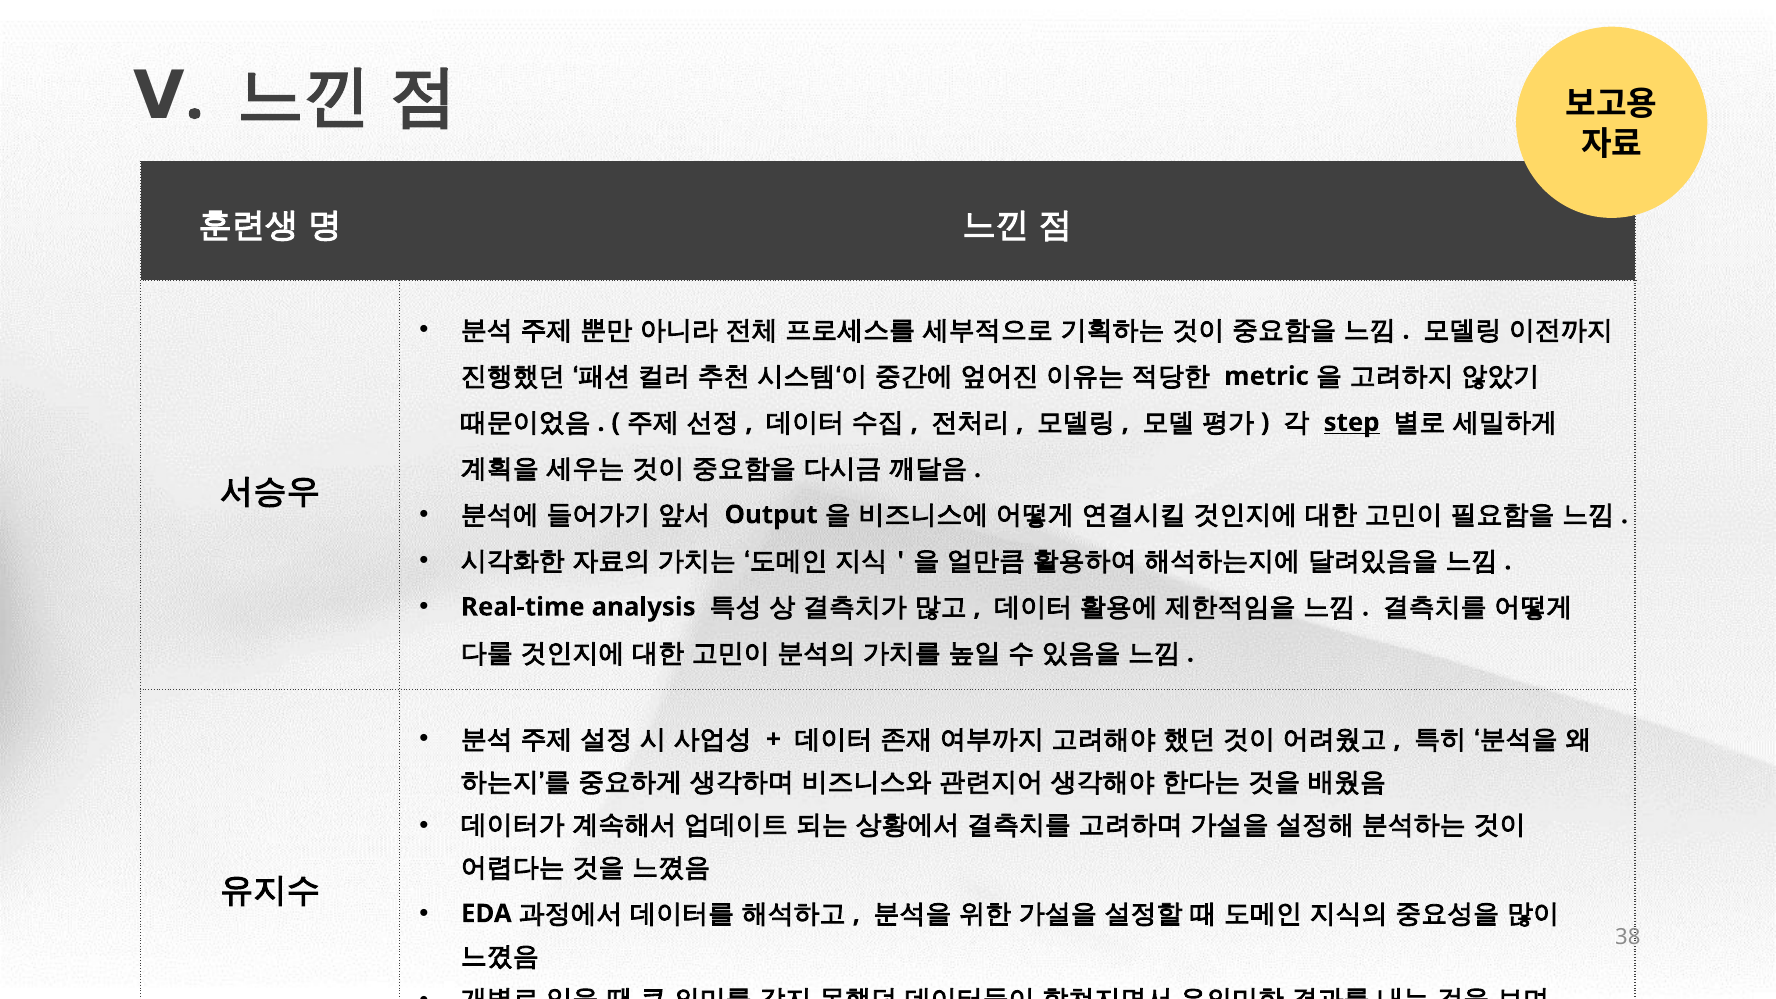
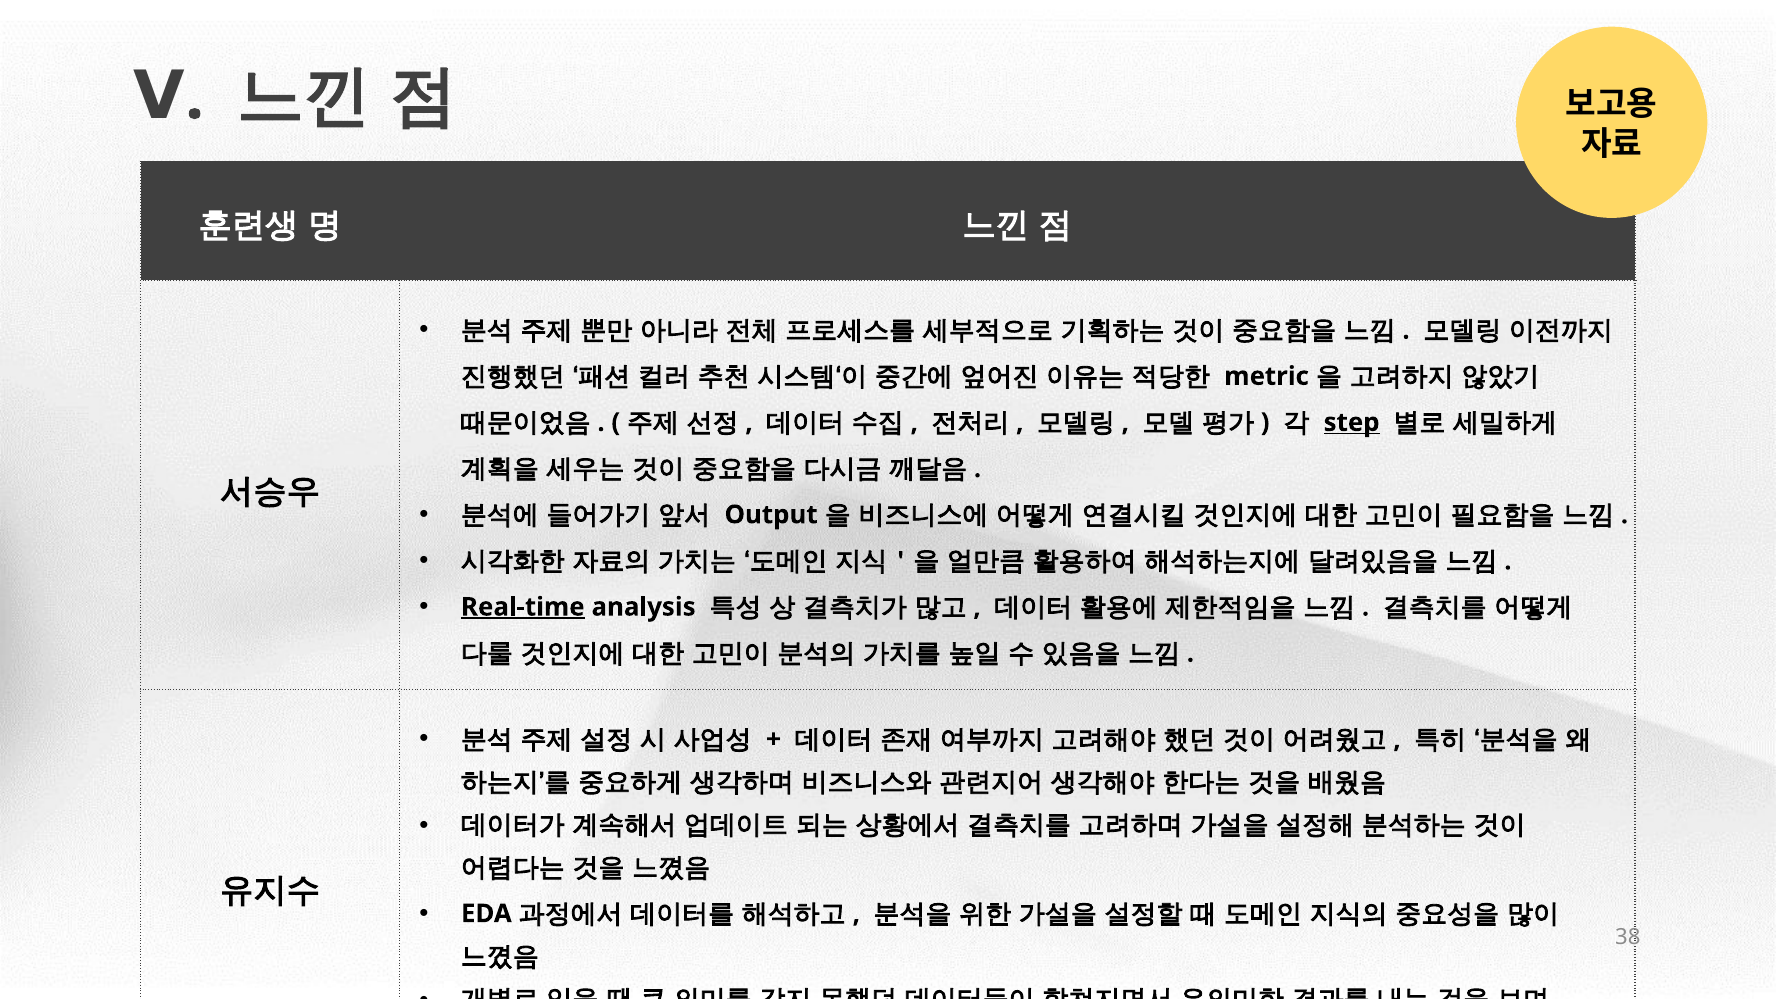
Real-time underline: none -> present
